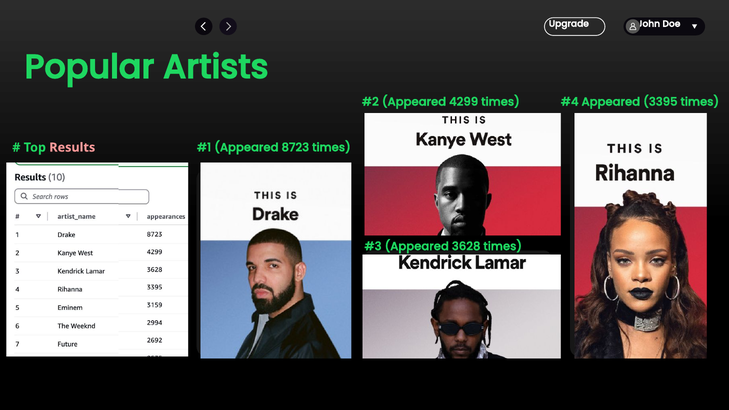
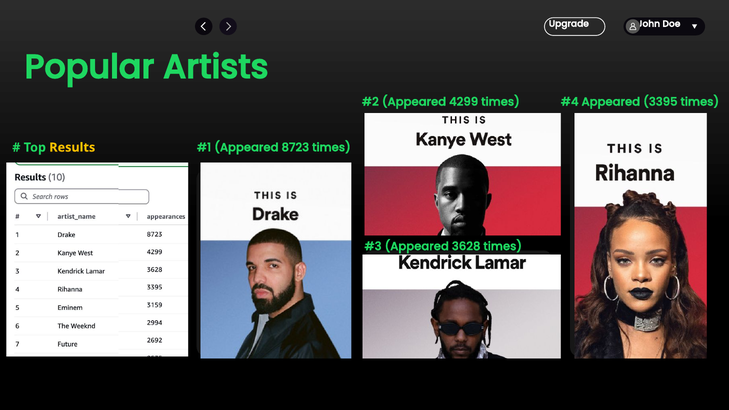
Results colour: pink -> yellow
